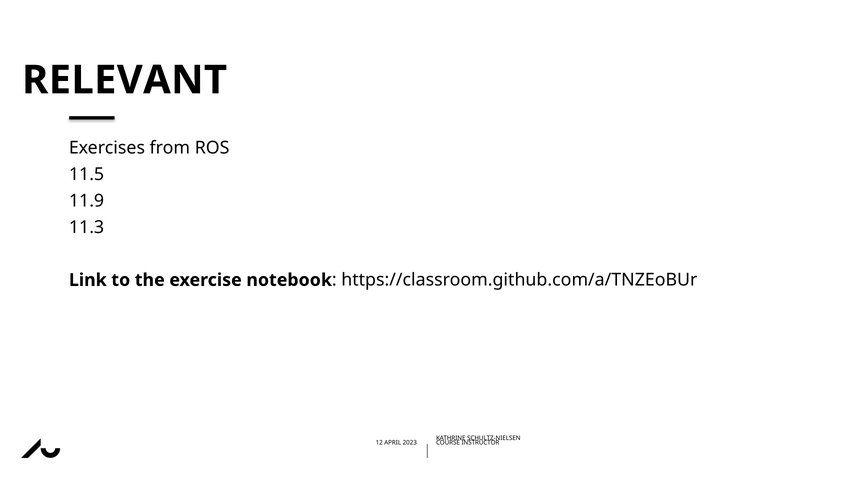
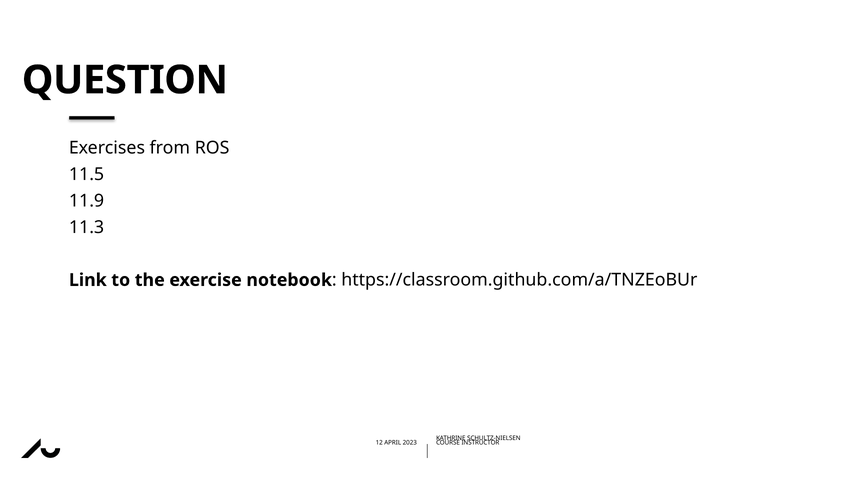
RELEVANT: RELEVANT -> QUESTION
